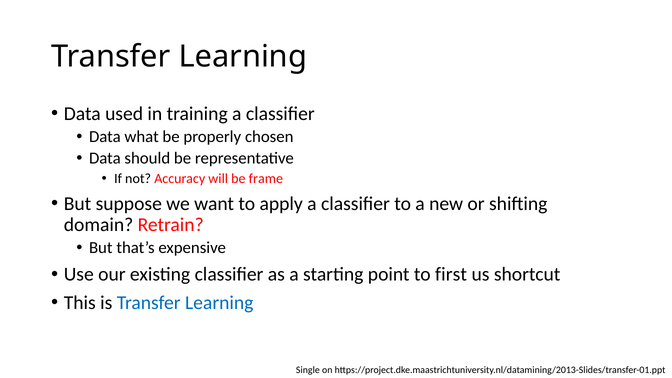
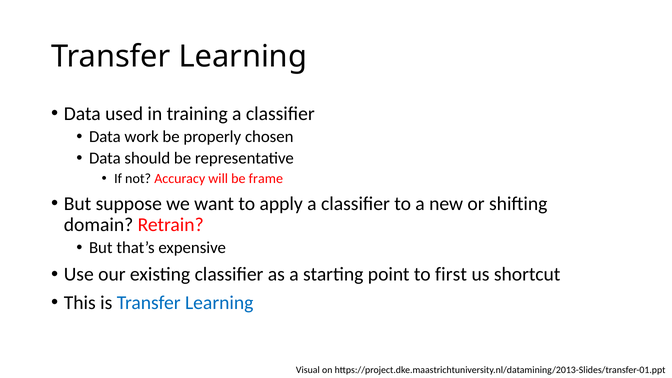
what: what -> work
Single: Single -> Visual
